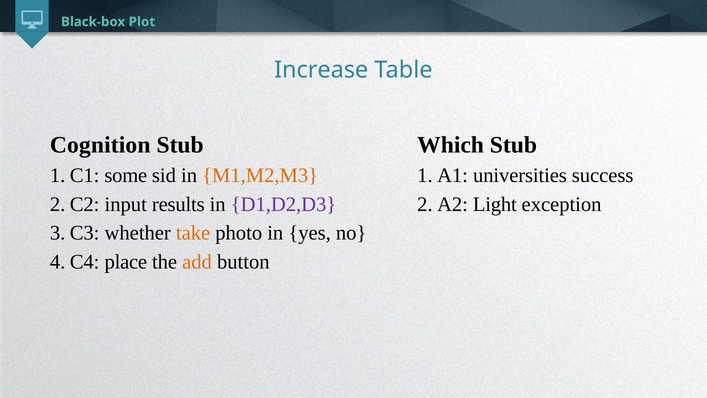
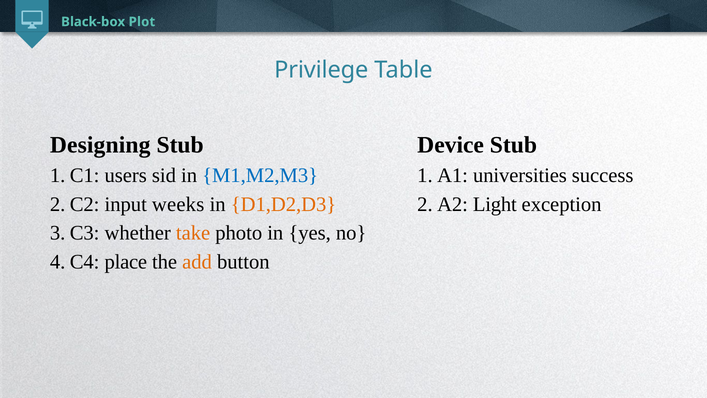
Increase: Increase -> Privilege
Cognition: Cognition -> Designing
Which: Which -> Device
some: some -> users
M1,M2,M3 colour: orange -> blue
results: results -> weeks
D1,D2,D3 colour: purple -> orange
